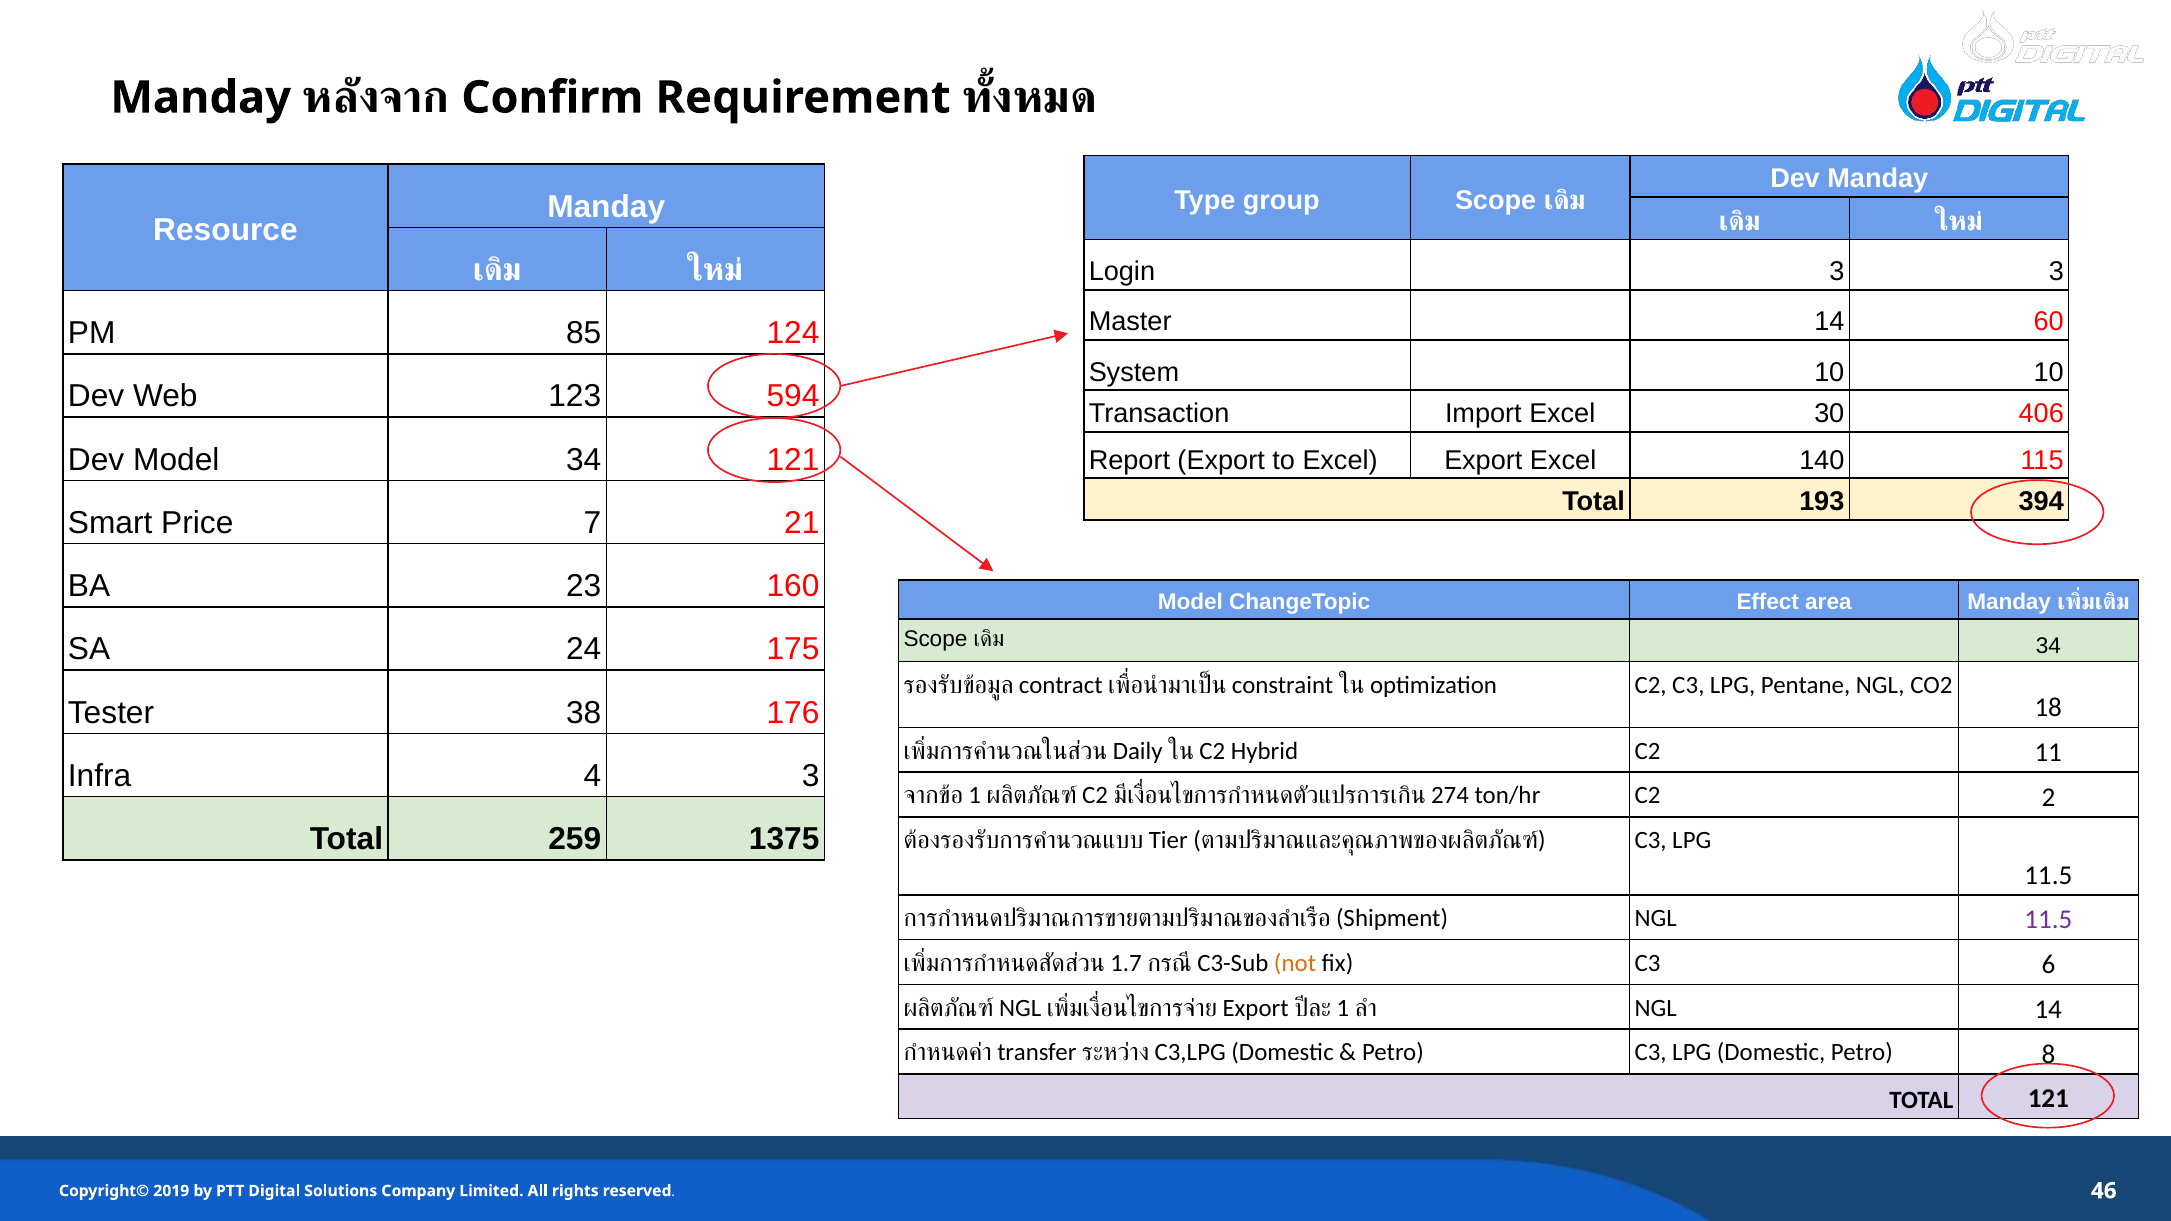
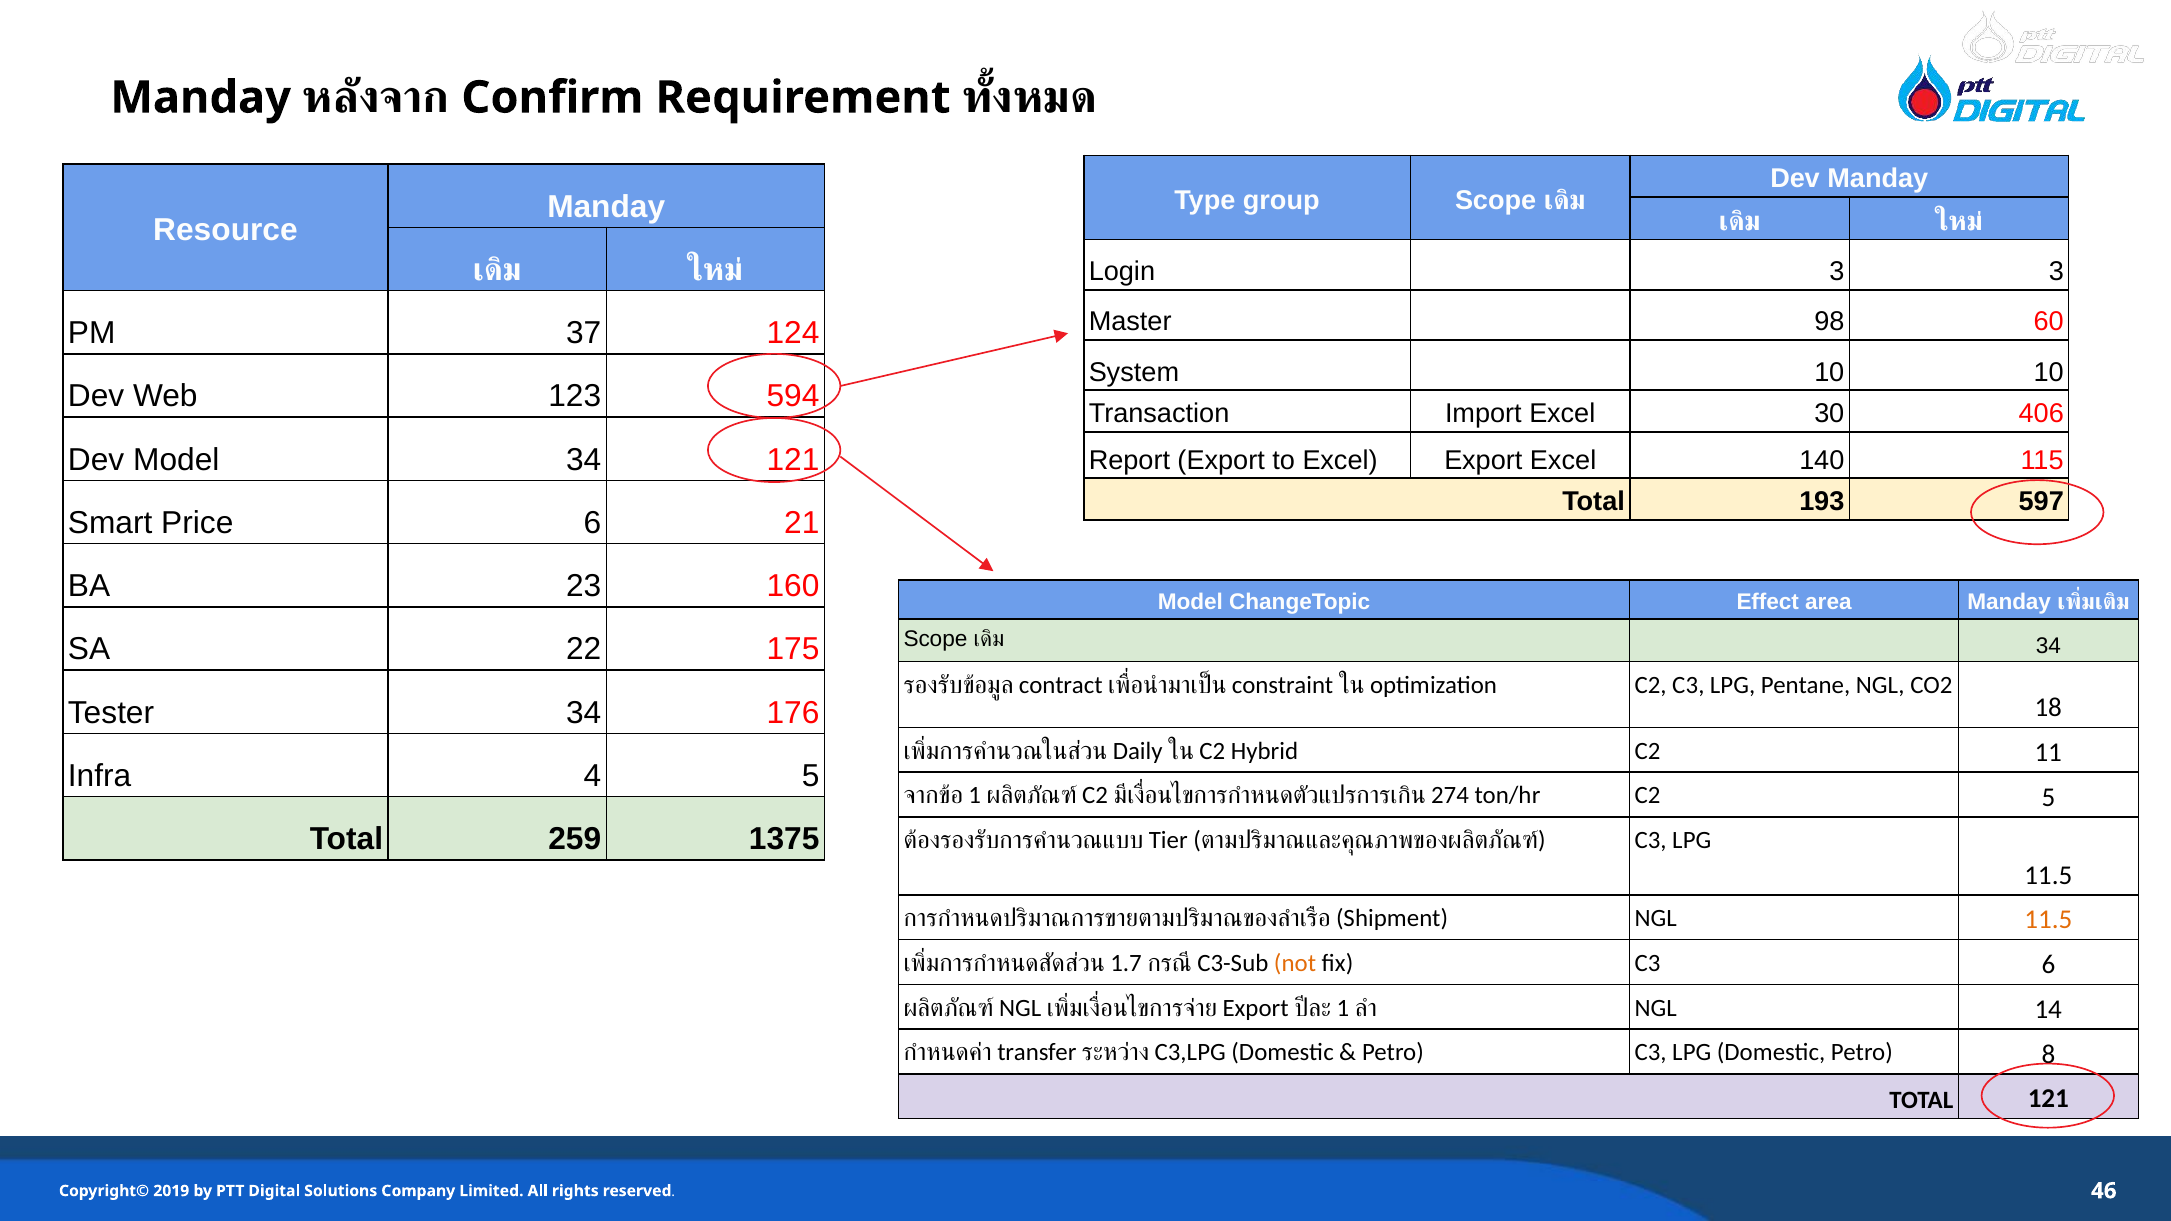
Master 14: 14 -> 98
85: 85 -> 37
394: 394 -> 597
Price 7: 7 -> 6
24: 24 -> 22
Tester 38: 38 -> 34
4 3: 3 -> 5
C2 2: 2 -> 5
11.5 at (2048, 920) colour: purple -> orange
